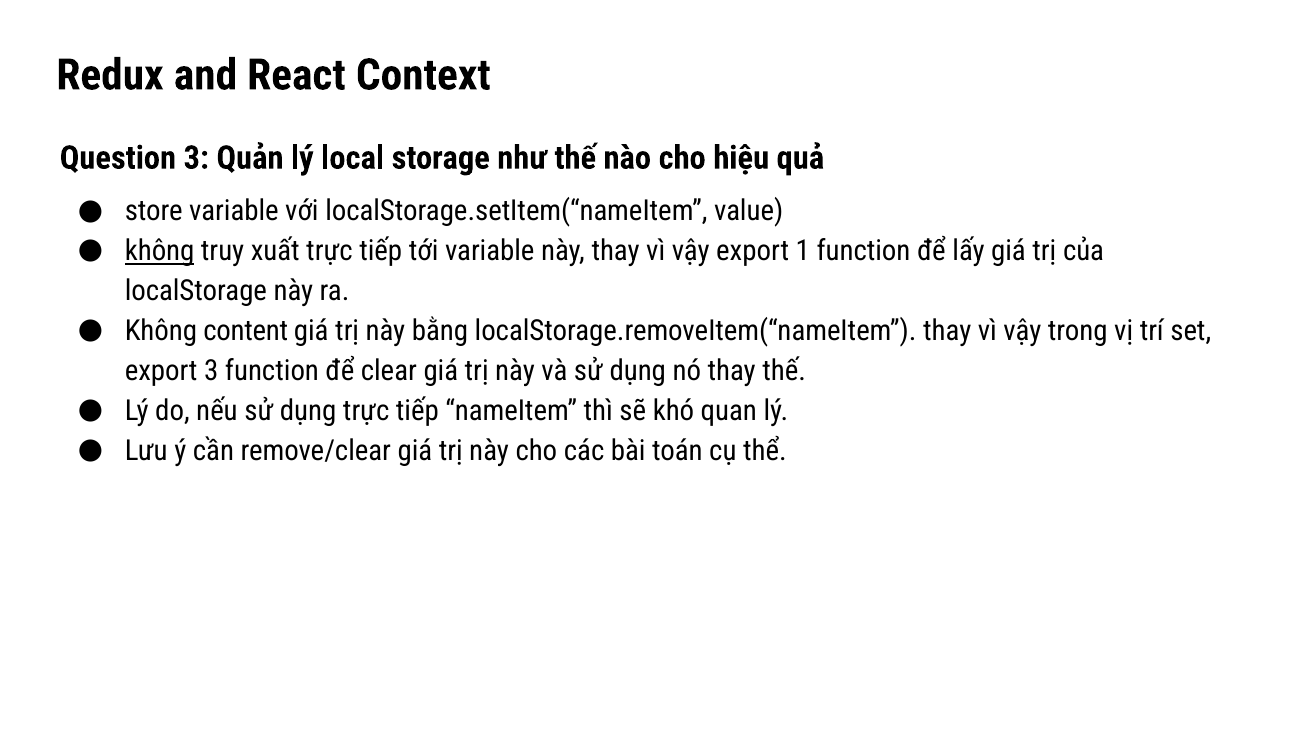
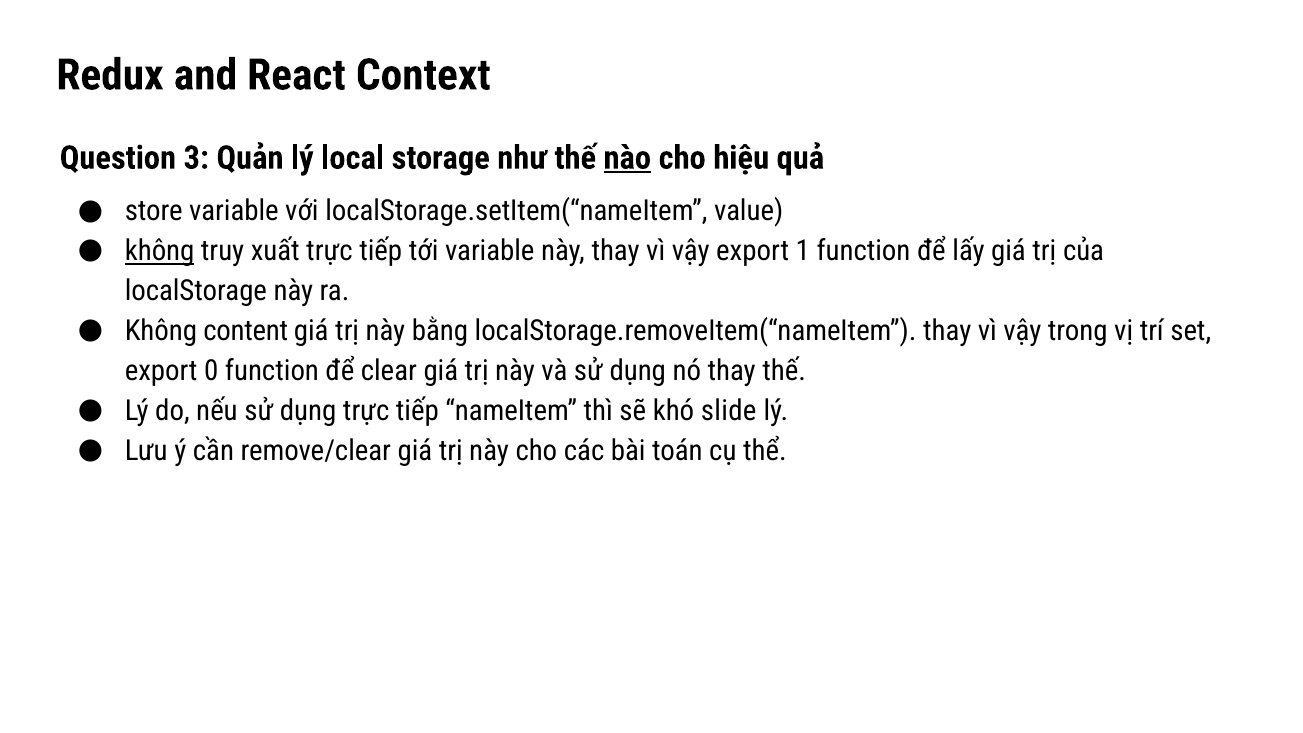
nào underline: none -> present
export 3: 3 -> 0
quan: quan -> slide
